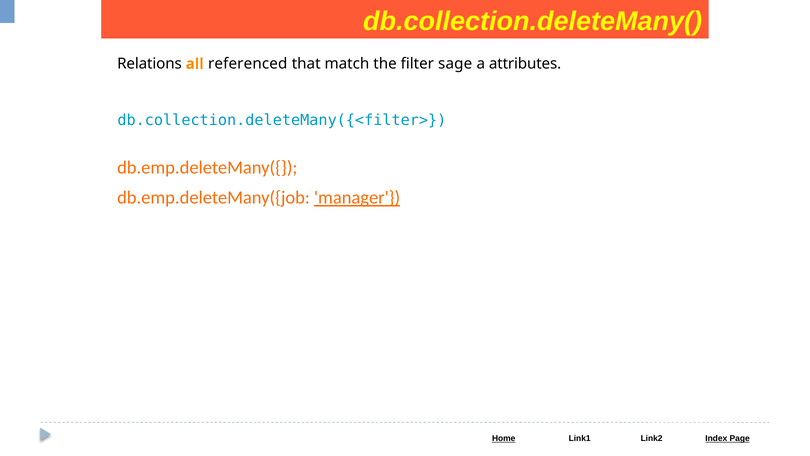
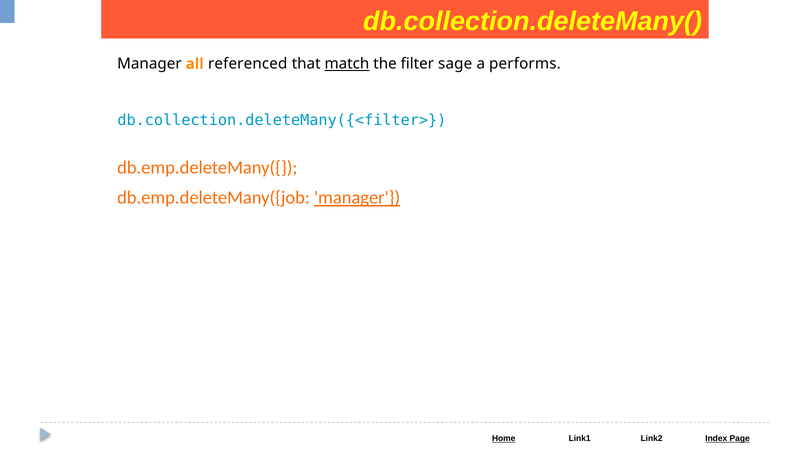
Relations at (149, 64): Relations -> Manager
match underline: none -> present
attributes: attributes -> performs
